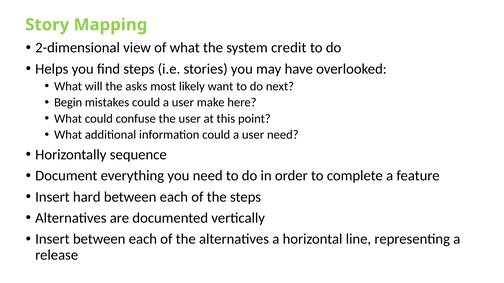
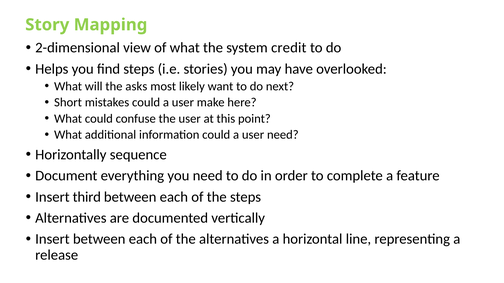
Begin: Begin -> Short
hard: hard -> third
